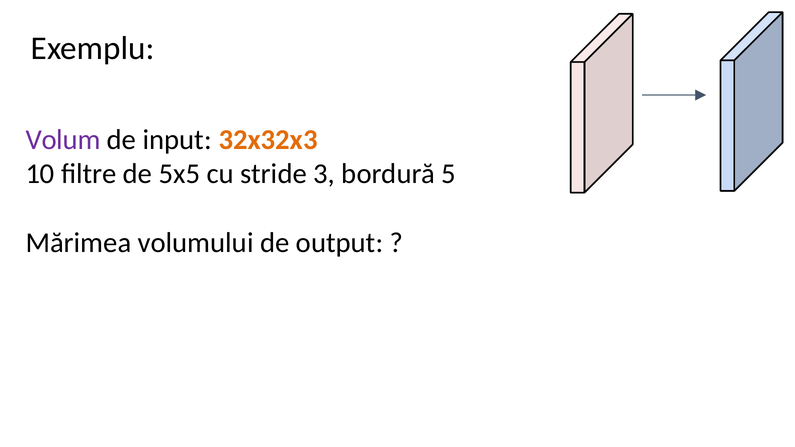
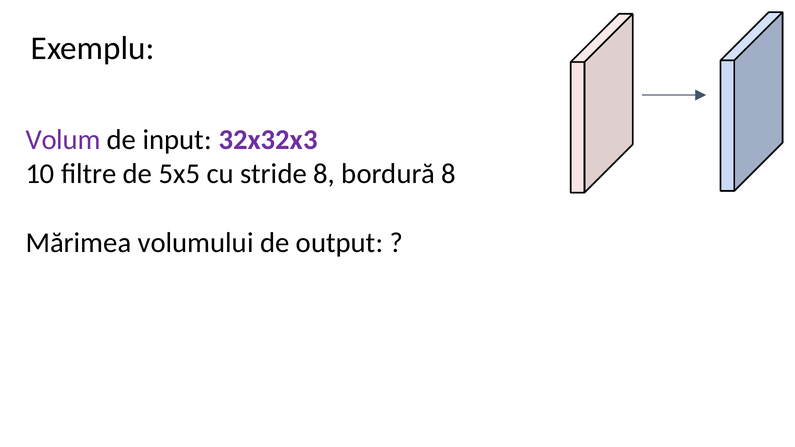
32x32x3 colour: orange -> purple
stride 3: 3 -> 8
bordură 5: 5 -> 8
